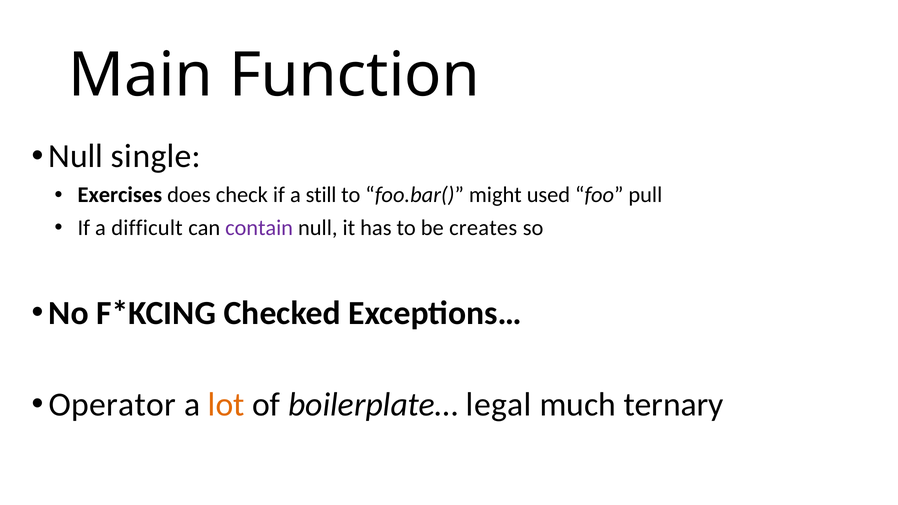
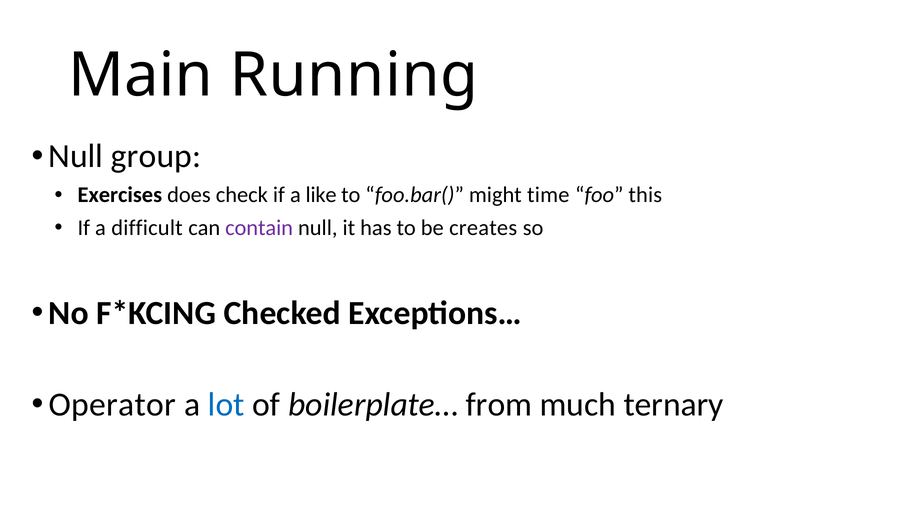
Function: Function -> Running
single: single -> group
still: still -> like
used: used -> time
pull: pull -> this
lot colour: orange -> blue
legal: legal -> from
